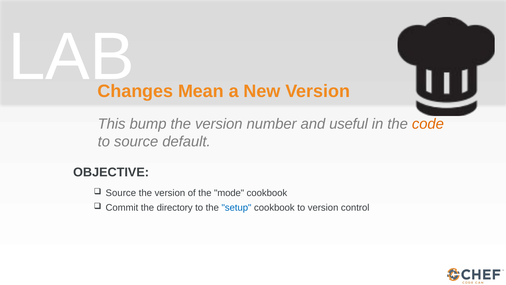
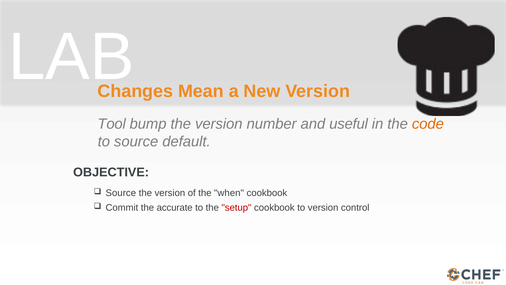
This: This -> Tool
mode: mode -> when
directory: directory -> accurate
setup colour: blue -> red
